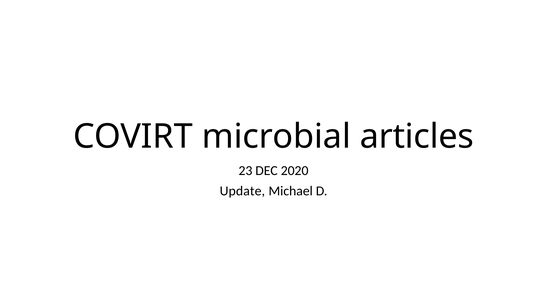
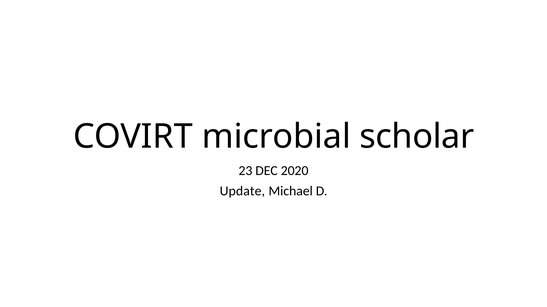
articles: articles -> scholar
